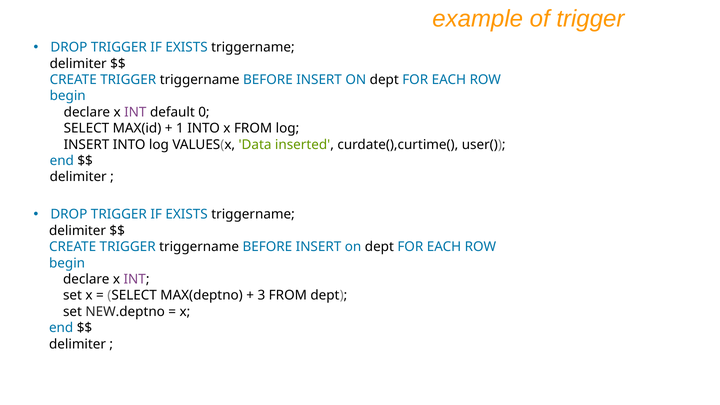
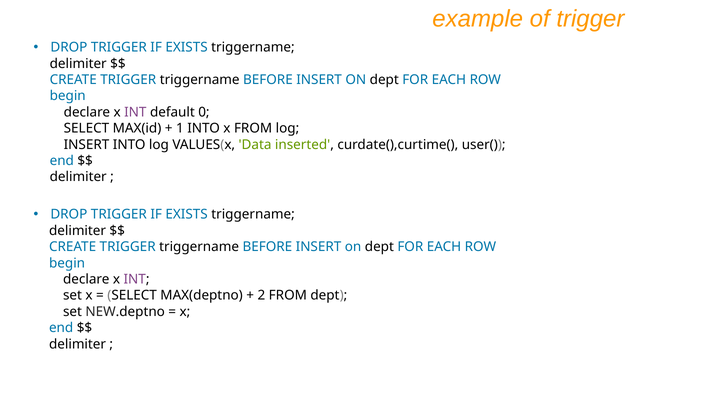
3: 3 -> 2
